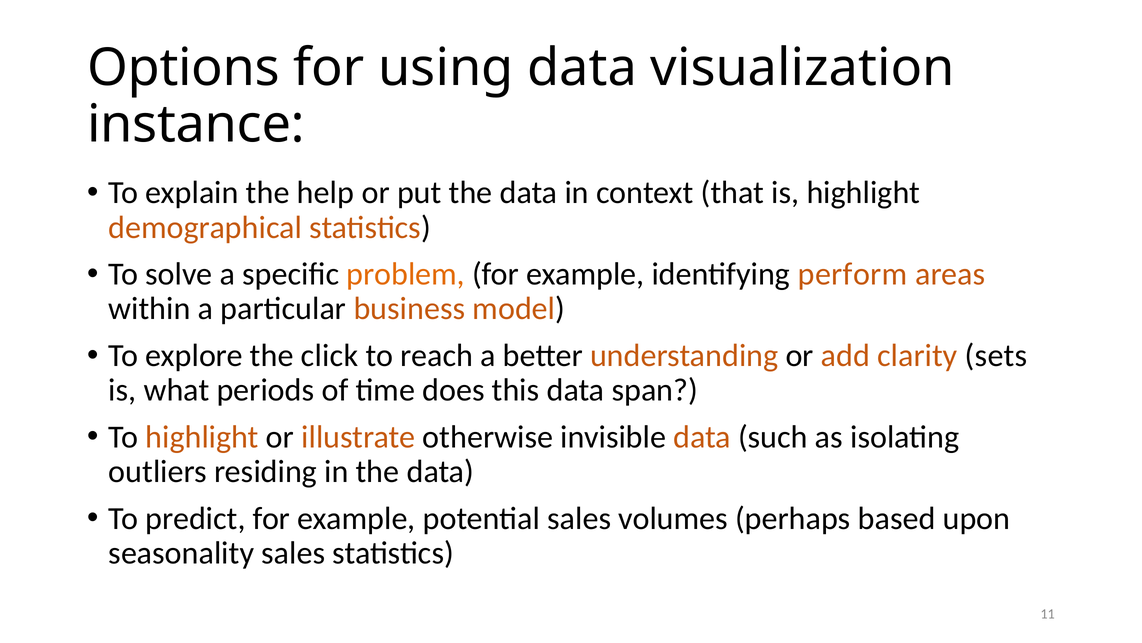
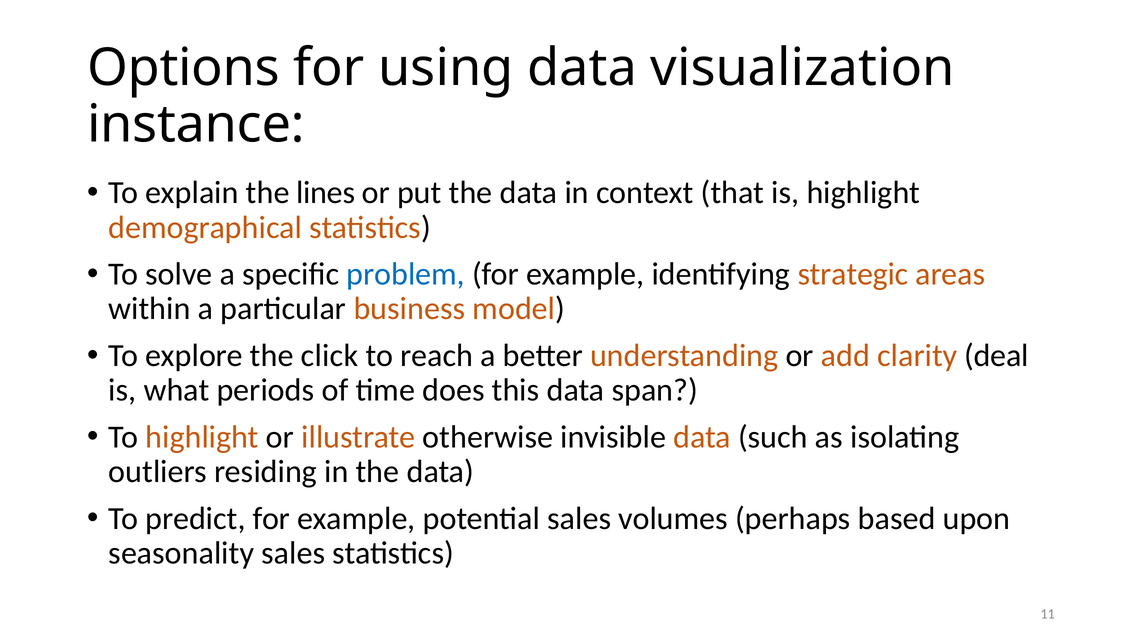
help: help -> lines
problem colour: orange -> blue
perform: perform -> strategic
sets: sets -> deal
